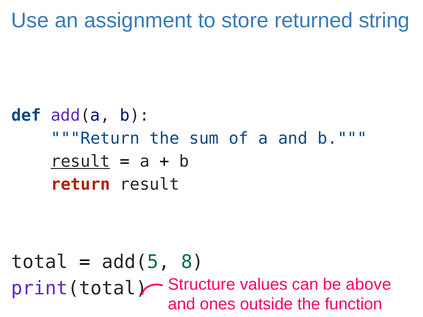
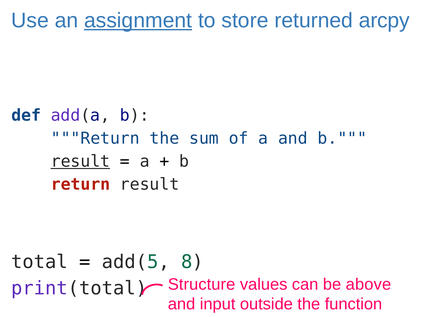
assignment underline: none -> present
string: string -> arcpy
ones: ones -> input
